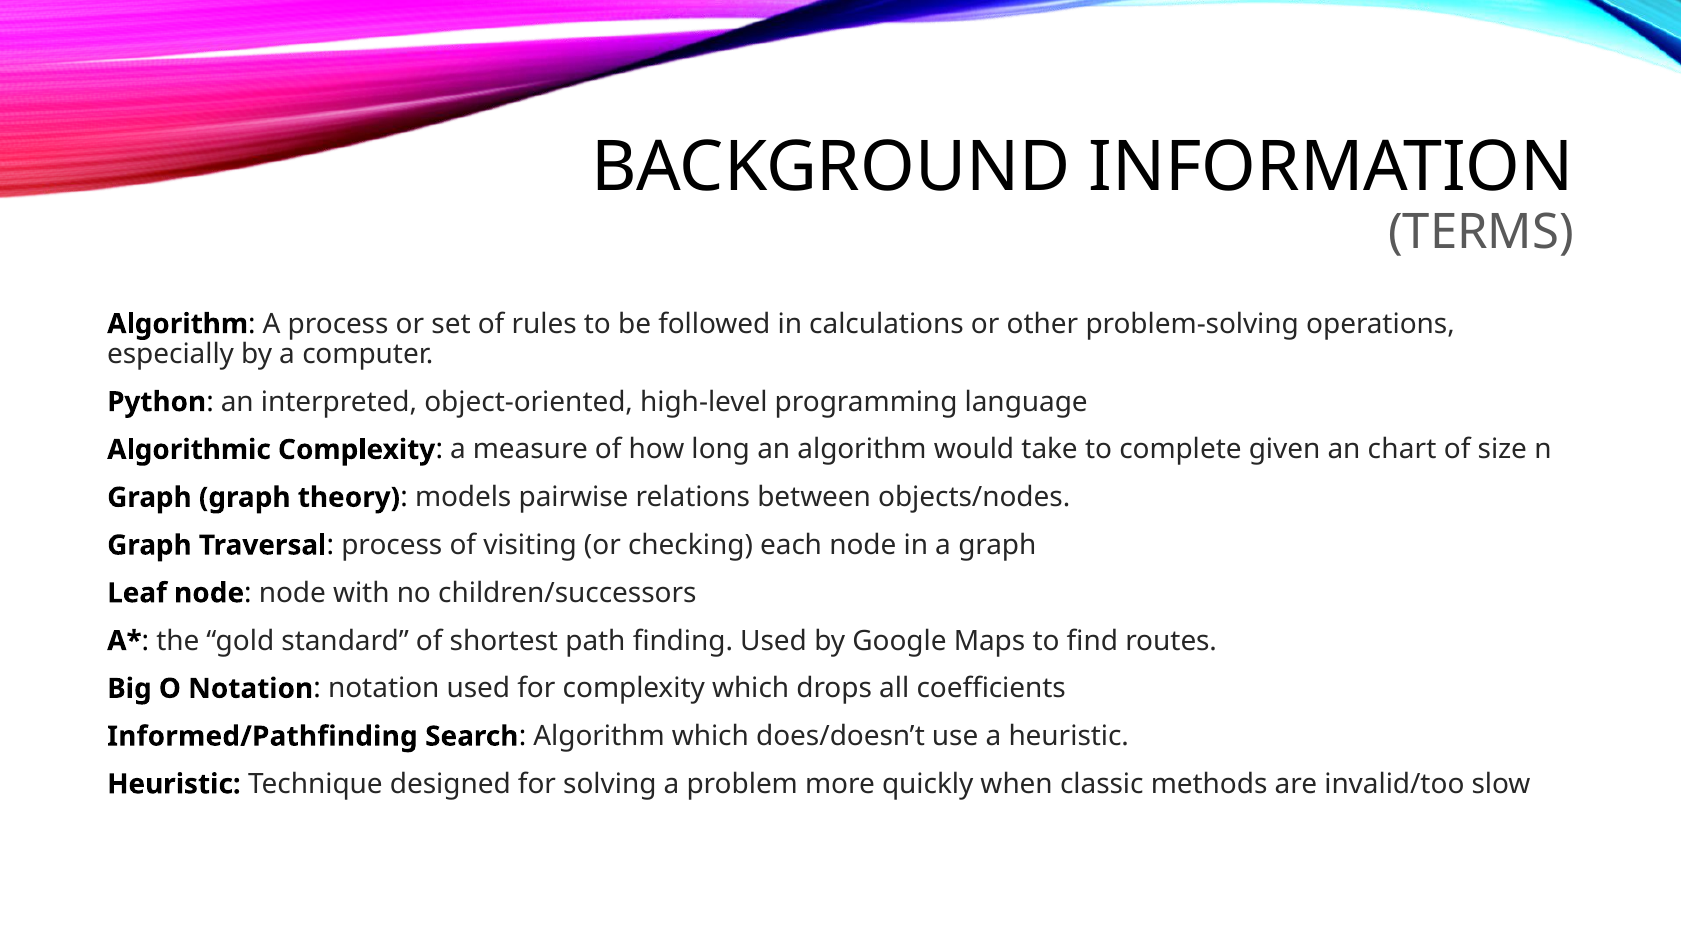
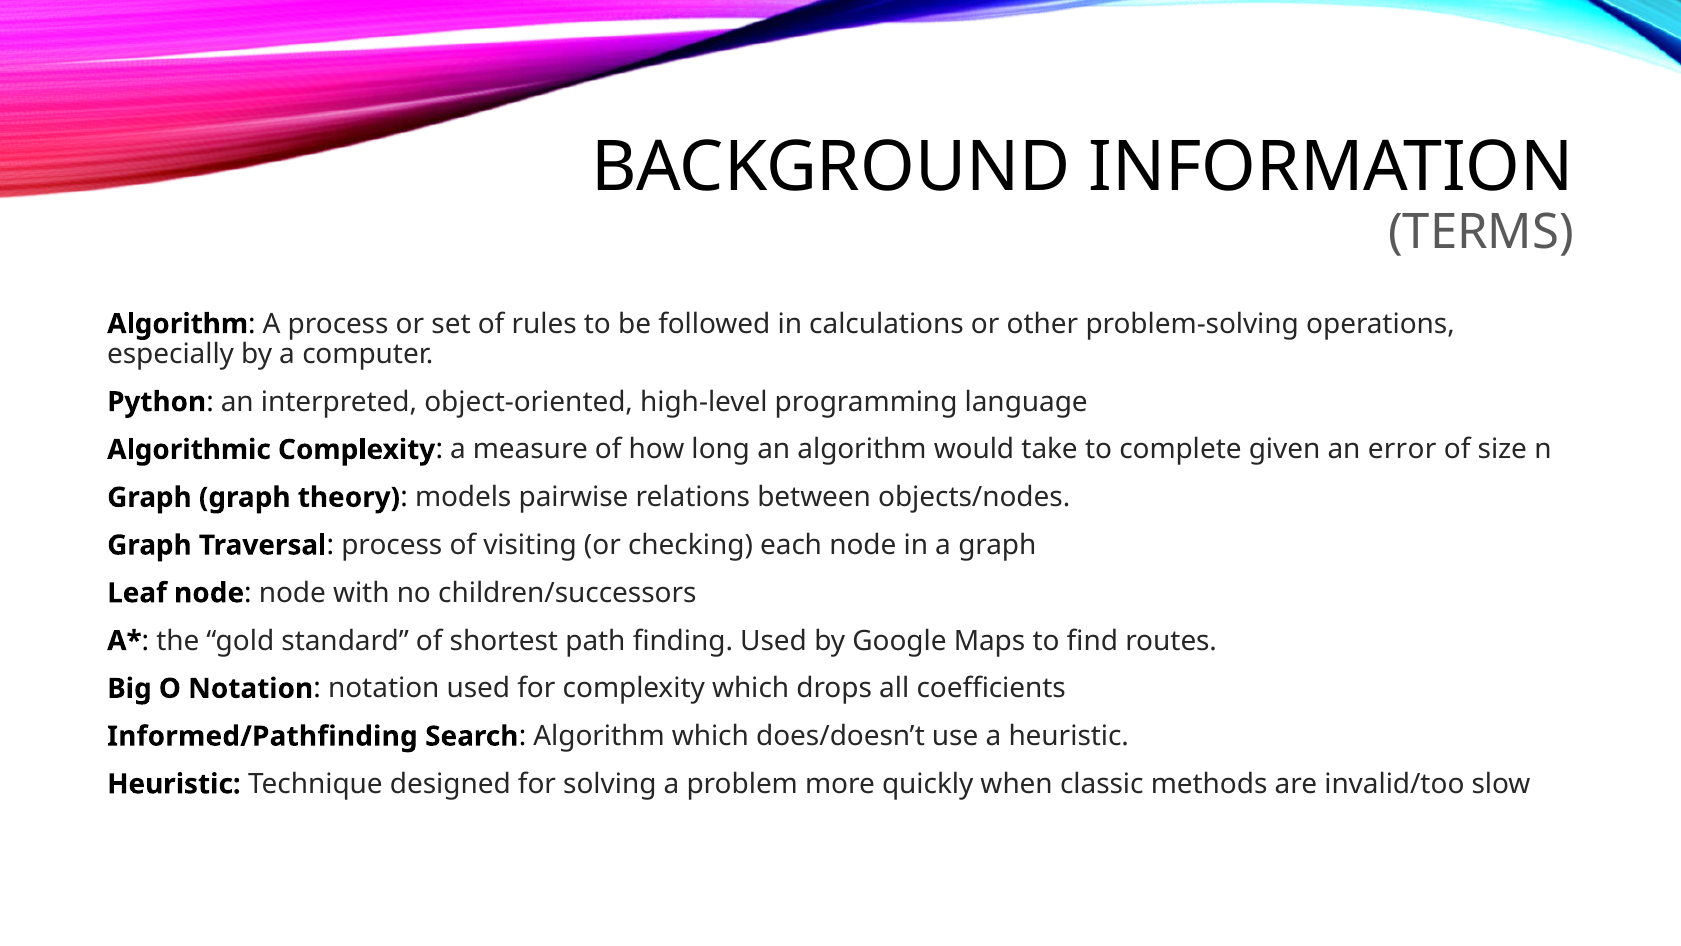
chart: chart -> error
